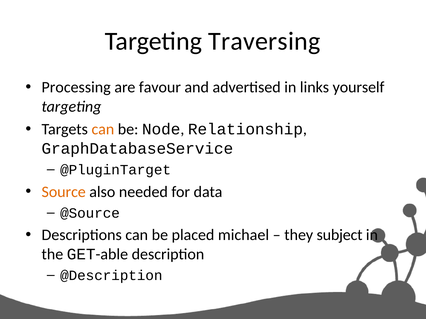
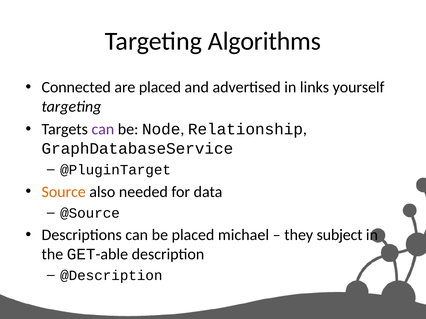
Traversing: Traversing -> Algorithms
Processing: Processing -> Connected
are favour: favour -> placed
can at (103, 130) colour: orange -> purple
